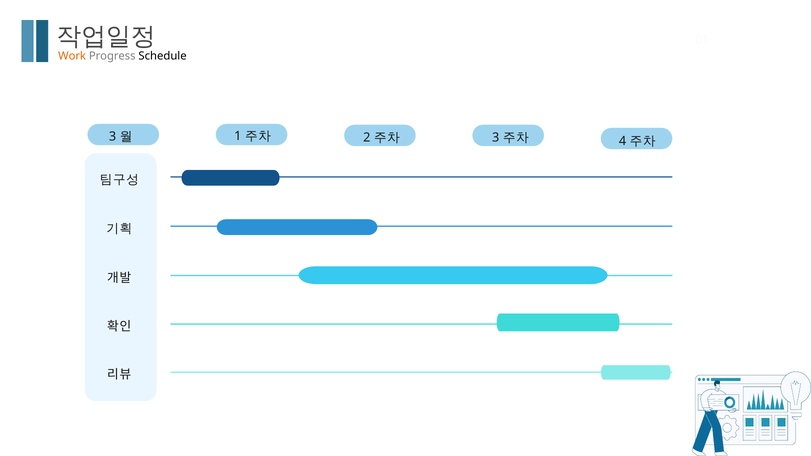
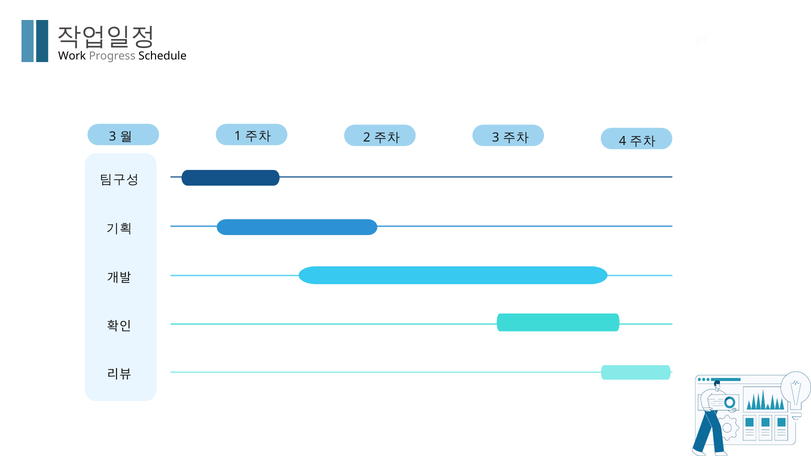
Work colour: orange -> black
